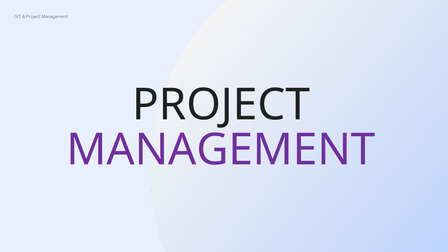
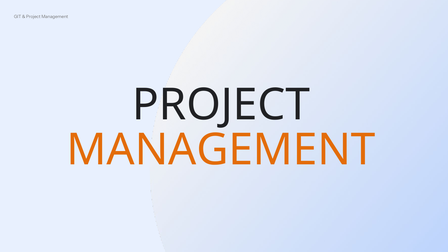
MANAGEMENT at (221, 150) colour: purple -> orange
